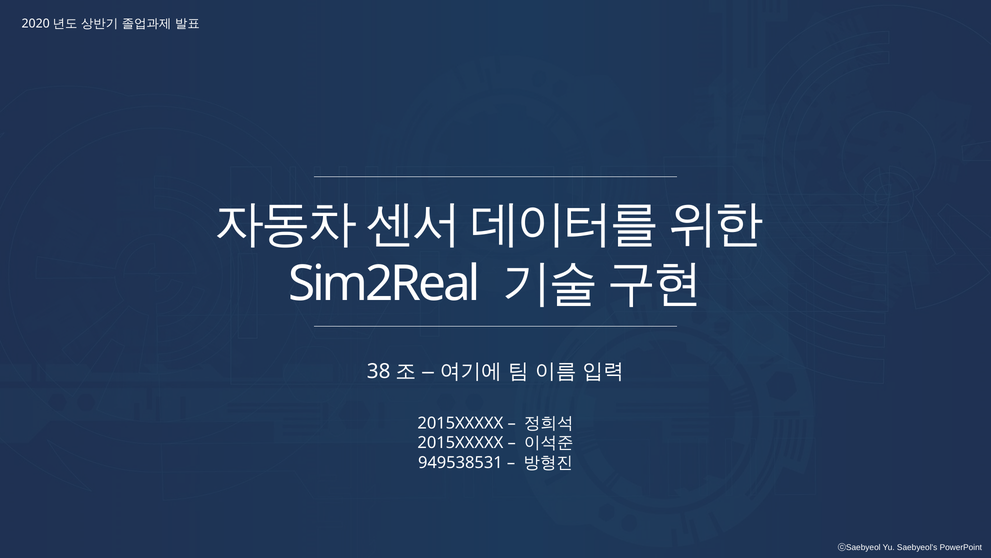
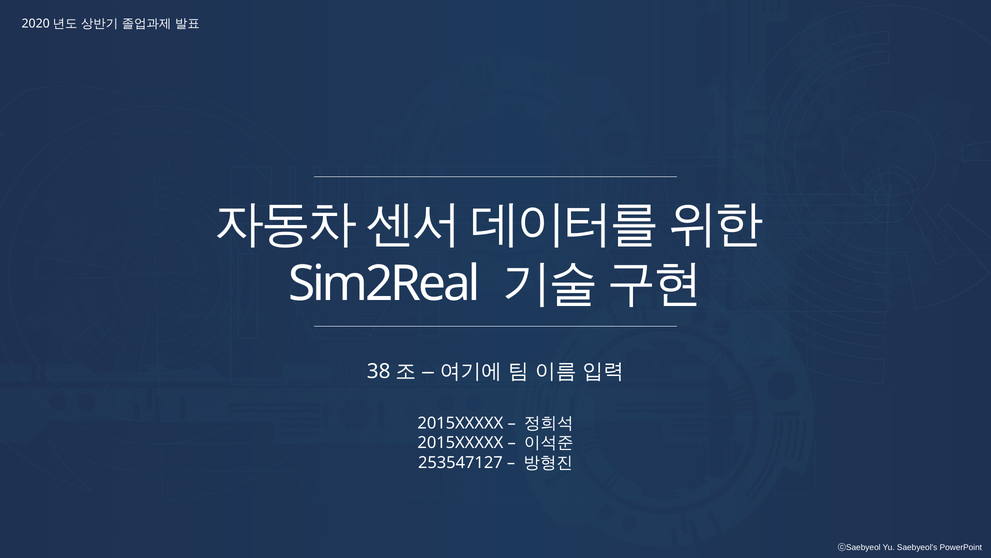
949538531: 949538531 -> 253547127
